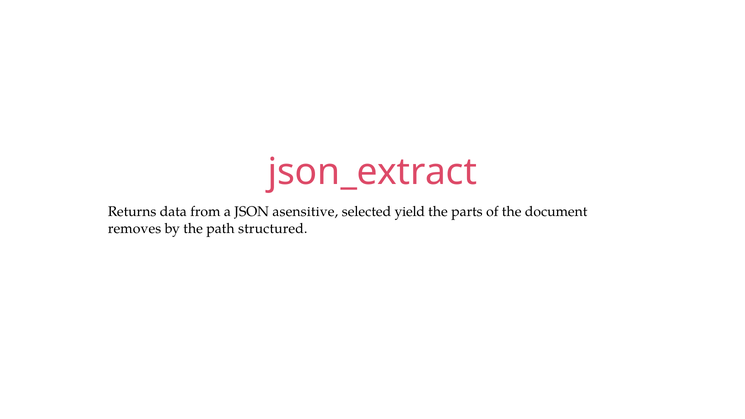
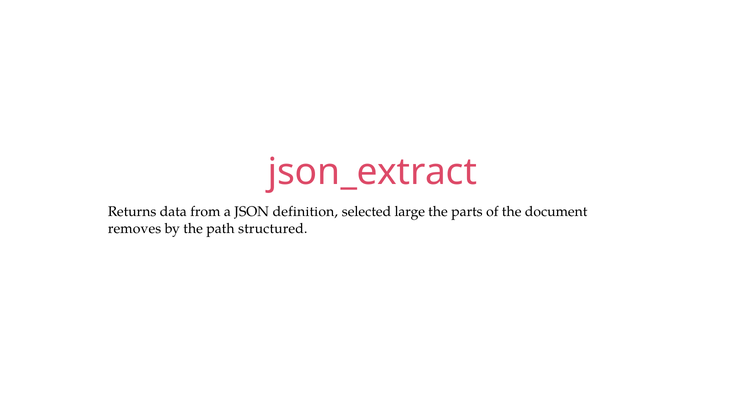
asensitive: asensitive -> definition
yield: yield -> large
